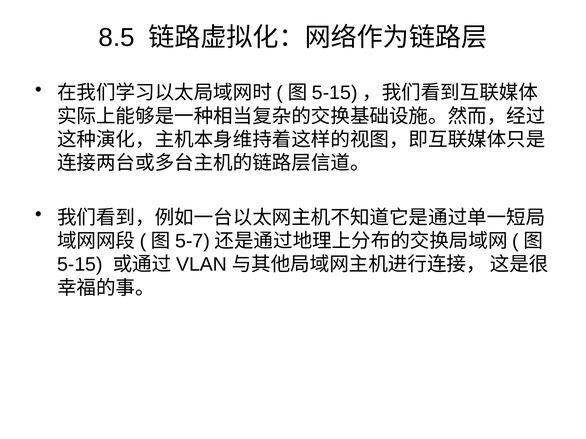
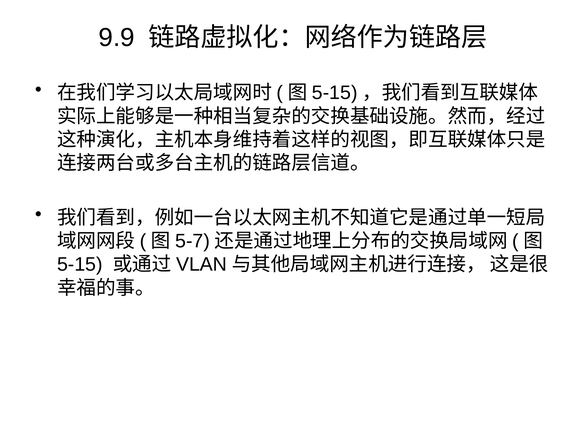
8.5: 8.5 -> 9.9
